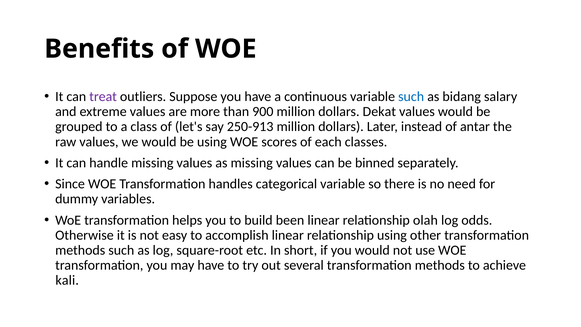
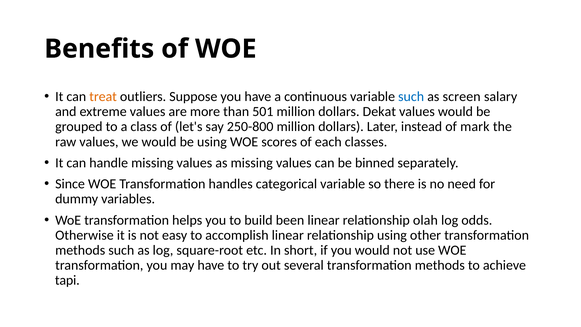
treat colour: purple -> orange
bidang: bidang -> screen
900: 900 -> 501
250-913: 250-913 -> 250-800
antar: antar -> mark
kali: kali -> tapi
